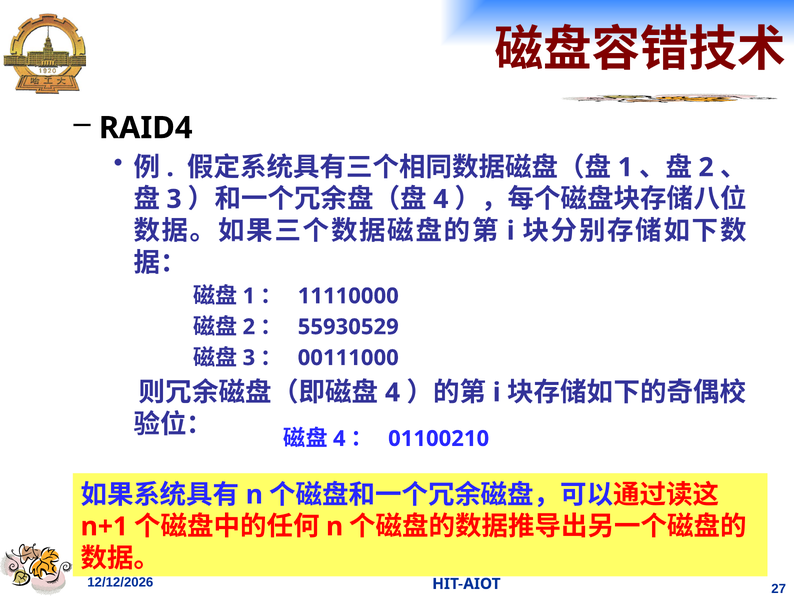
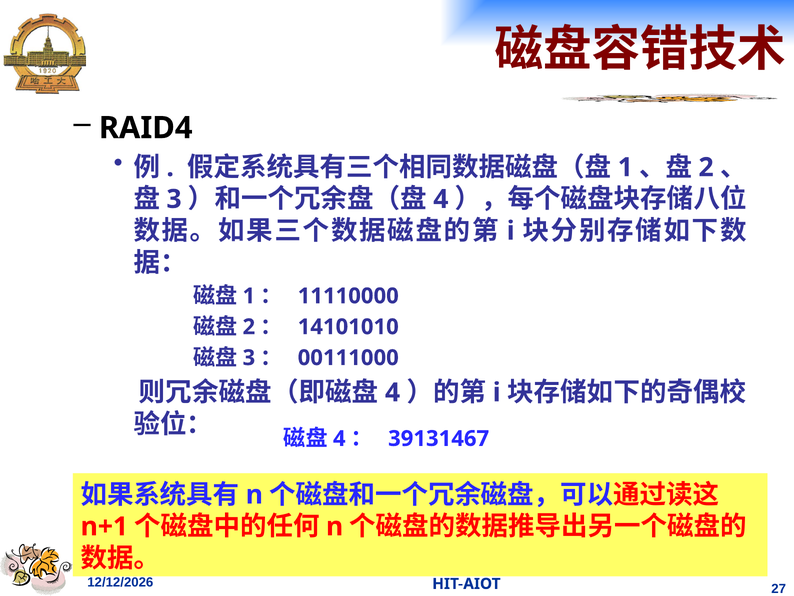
55930529: 55930529 -> 14101010
01100210: 01100210 -> 39131467
